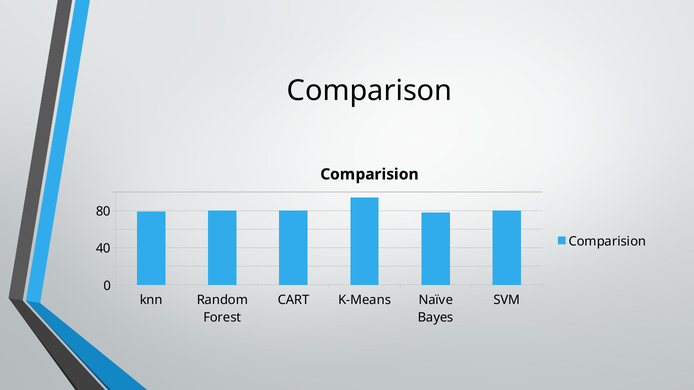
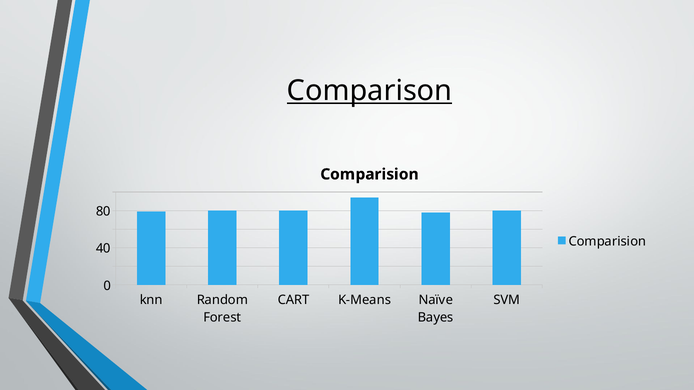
Comparison underline: none -> present
